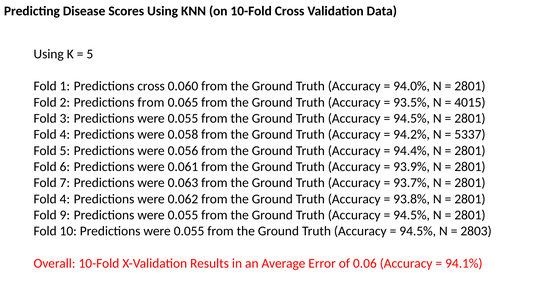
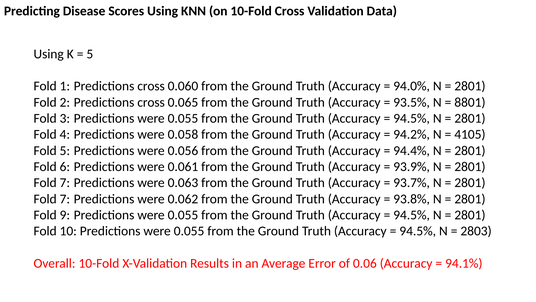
2 Predictions from: from -> cross
4015: 4015 -> 8801
5337: 5337 -> 4105
4 at (65, 199): 4 -> 7
